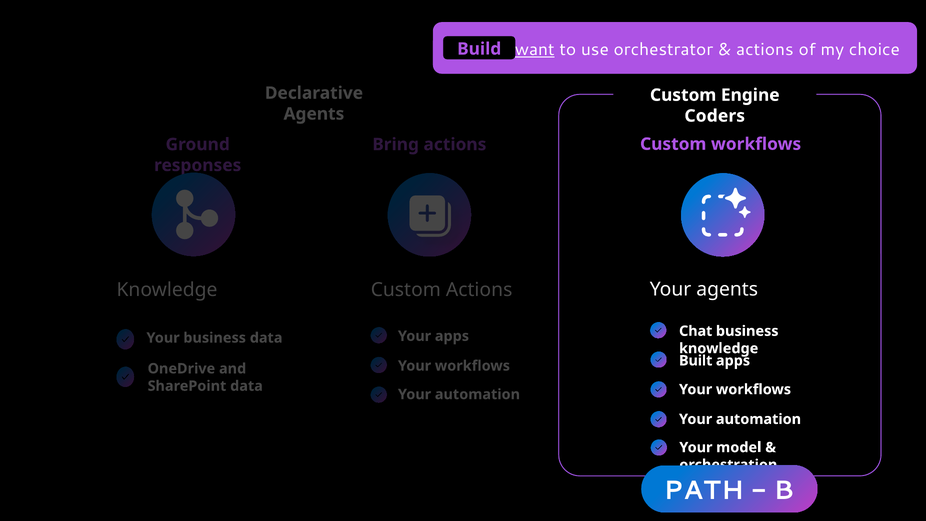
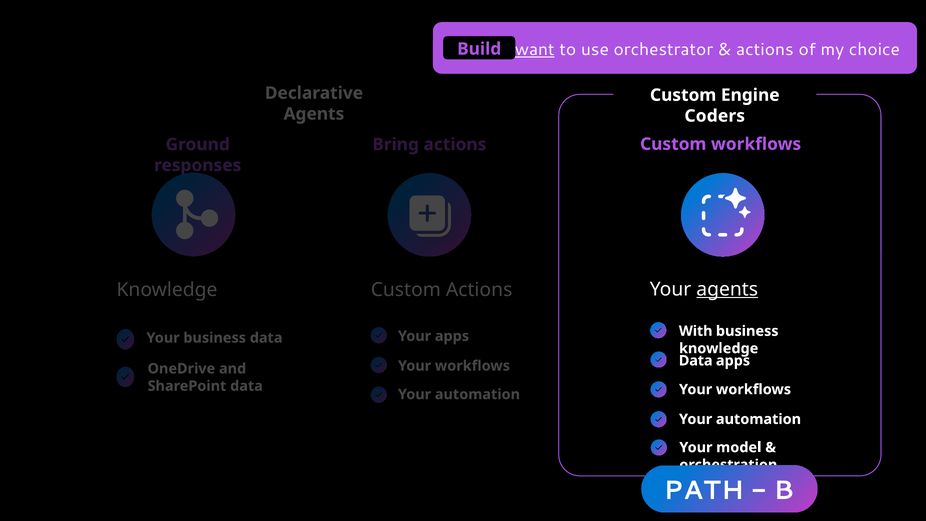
agents at (727, 289) underline: none -> present
Chat: Chat -> With
Built at (696, 361): Built -> Data
